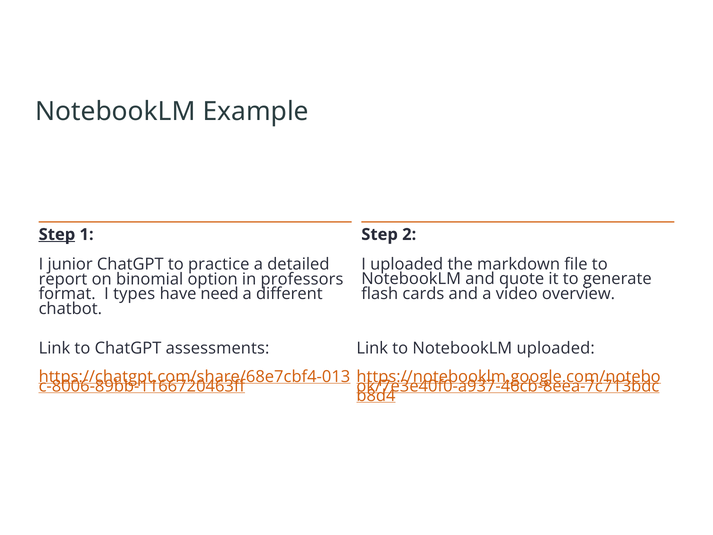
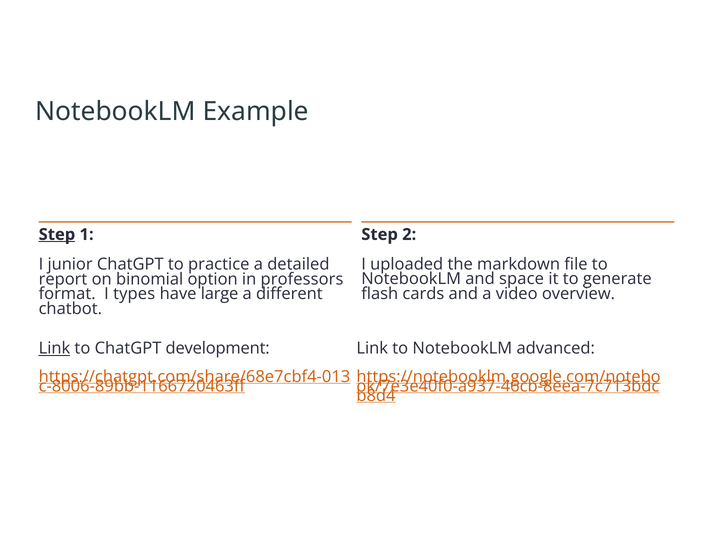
quote: quote -> space
need: need -> large
Link at (54, 348) underline: none -> present
assessments: assessments -> development
NotebookLM uploaded: uploaded -> advanced
